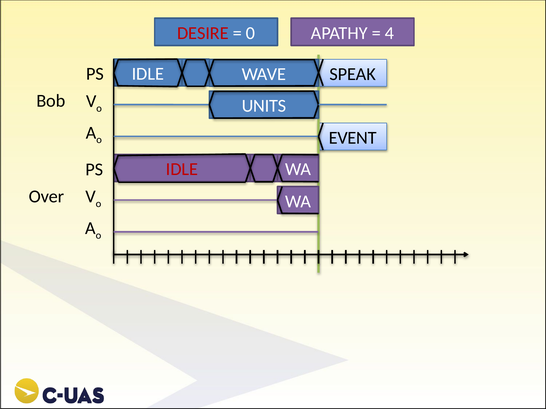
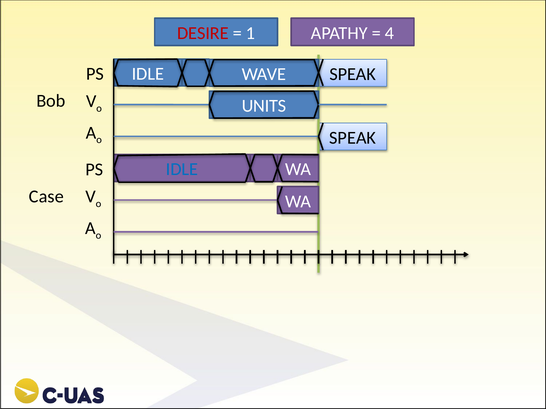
0: 0 -> 1
EVENT at (353, 138): EVENT -> SPEAK
IDLE at (182, 169) colour: red -> blue
Over: Over -> Case
